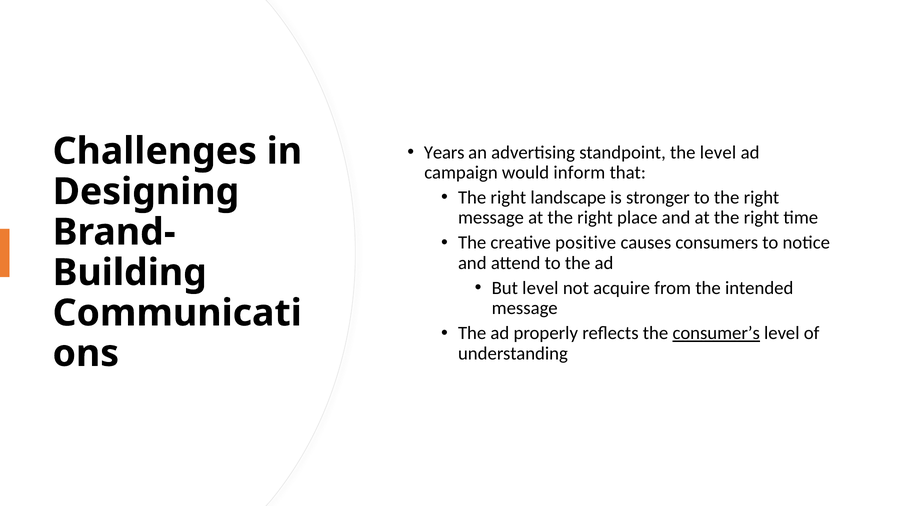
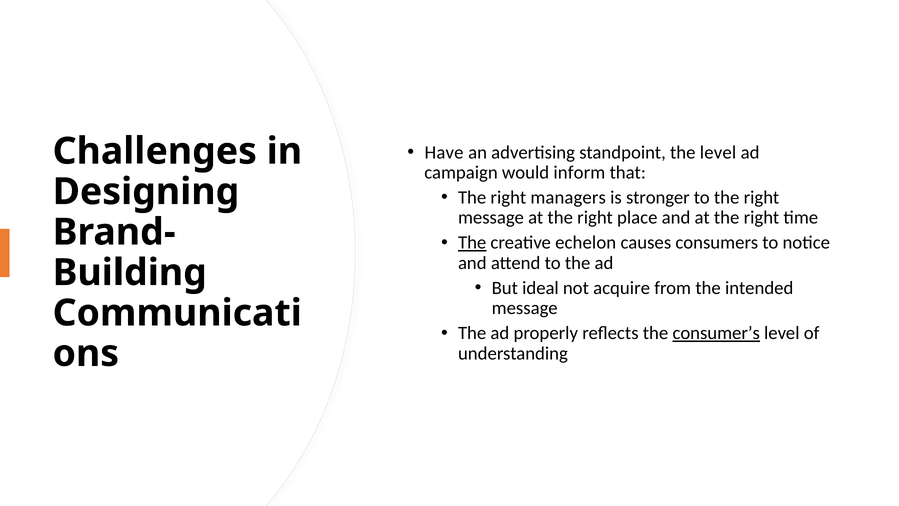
Years: Years -> Have
landscape: landscape -> managers
The at (472, 243) underline: none -> present
positive: positive -> echelon
But level: level -> ideal
